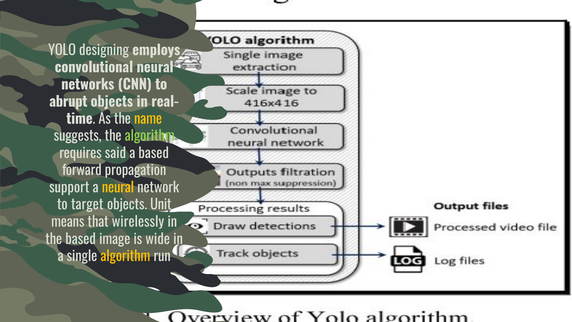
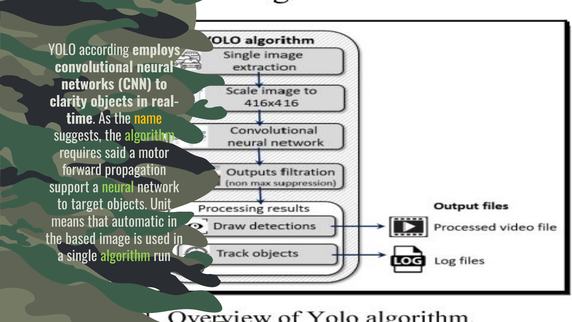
designing: designing -> according
abrupt: abrupt -> clarity
a based: based -> motor
neural at (118, 188) colour: yellow -> light green
wirelessly: wirelessly -> automatic
wide: wide -> used
algorithm at (125, 256) colour: yellow -> light green
